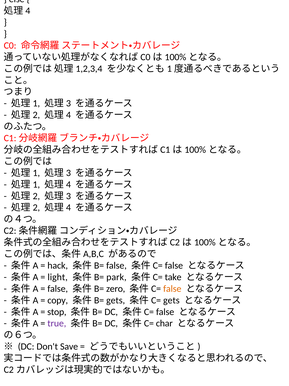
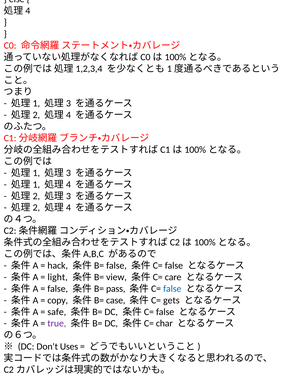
park: park -> view
take: take -> care
zero: zero -> pass
false at (172, 288) colour: orange -> blue
gets at (116, 300): gets -> case
stop: stop -> safe
Save: Save -> Uses
